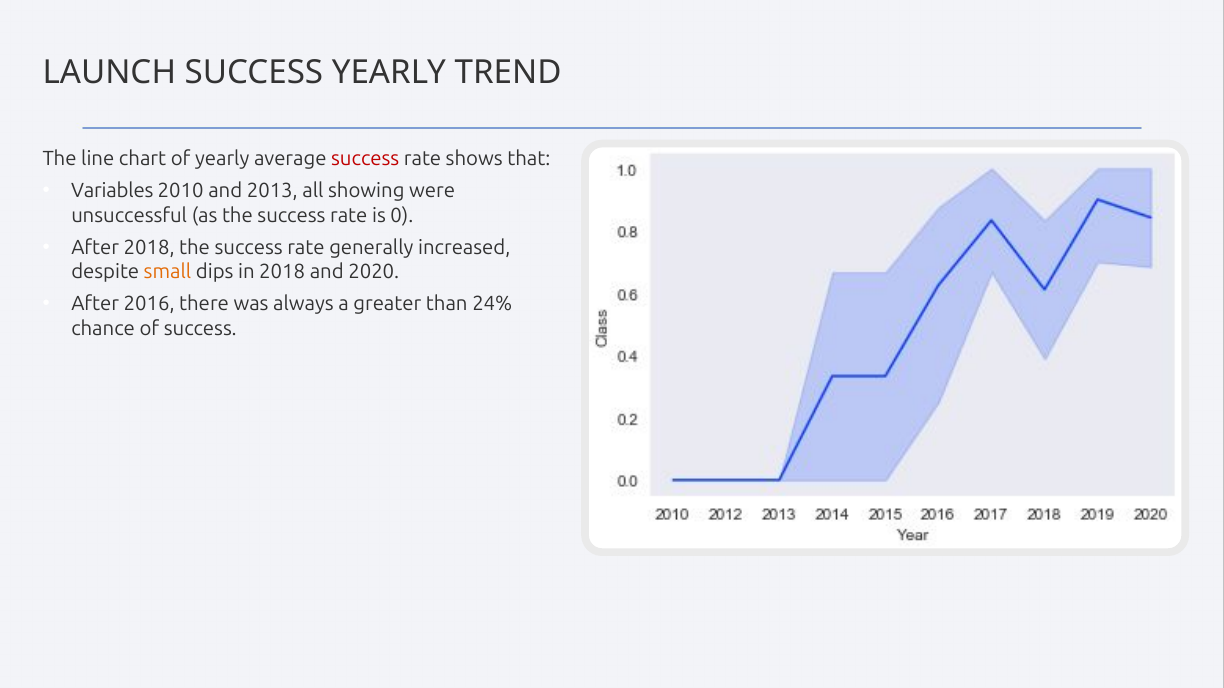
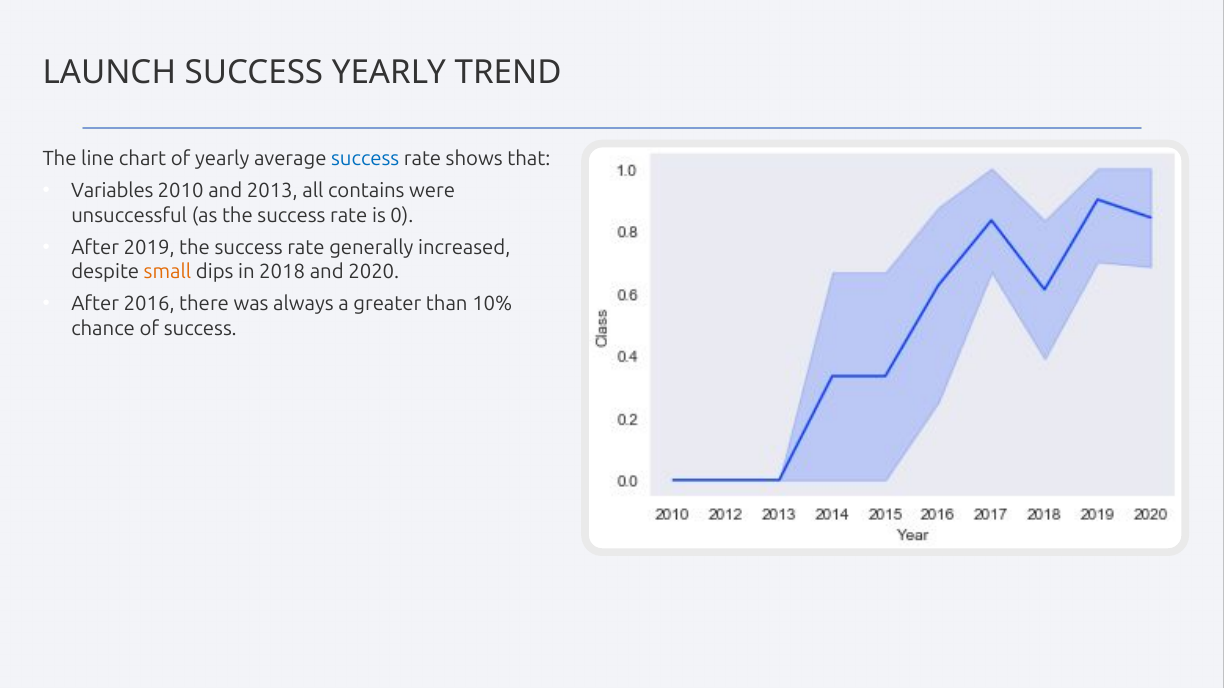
success at (365, 159) colour: red -> blue
showing: showing -> contains
After 2018: 2018 -> 2019
24%: 24% -> 10%
